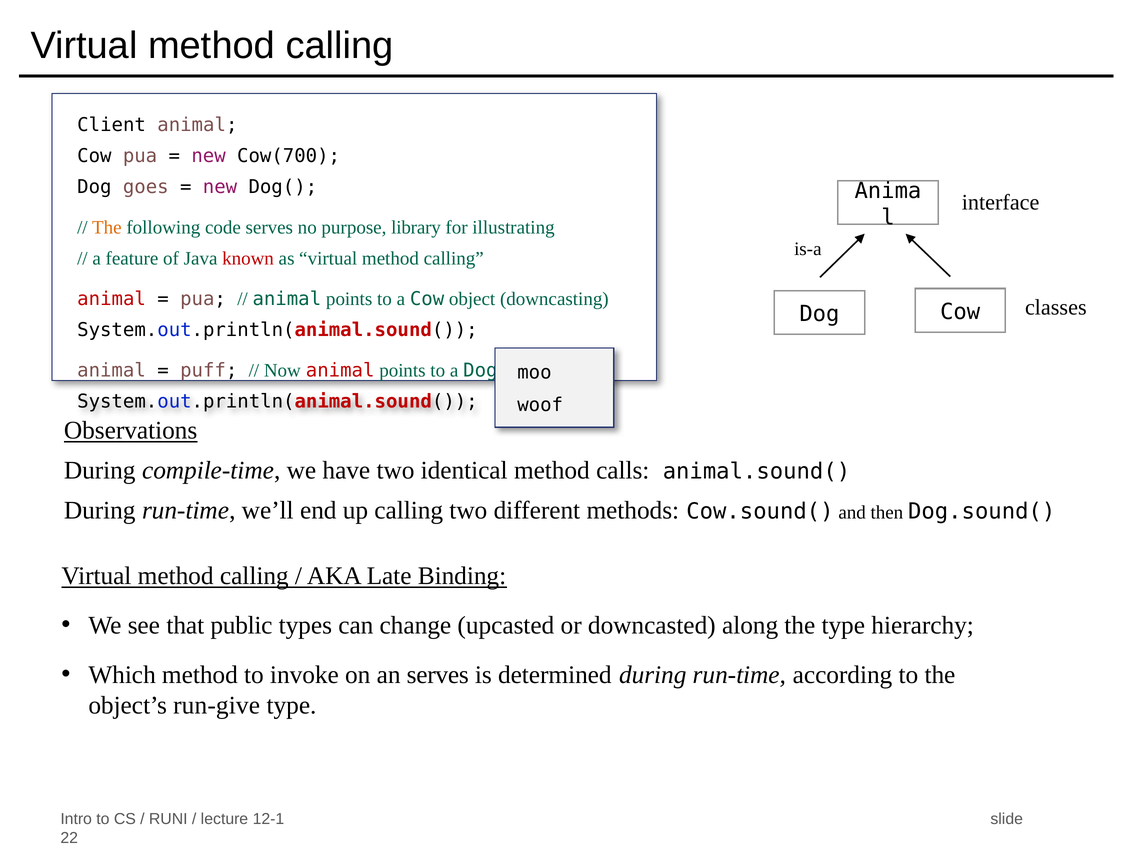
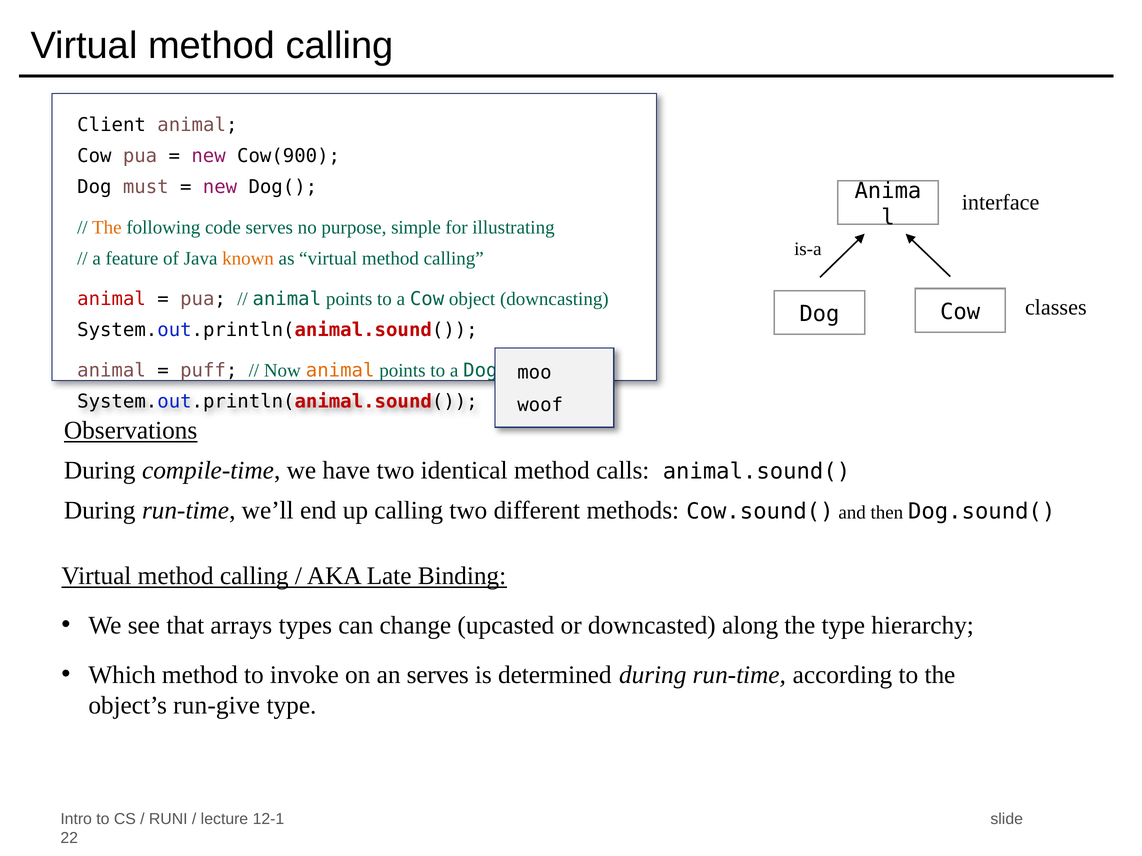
Cow(700: Cow(700 -> Cow(900
goes: goes -> must
library: library -> simple
known colour: red -> orange
animal at (340, 371) colour: red -> orange
public: public -> arrays
